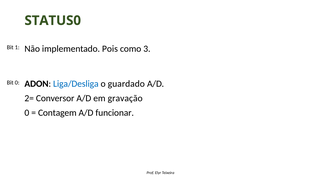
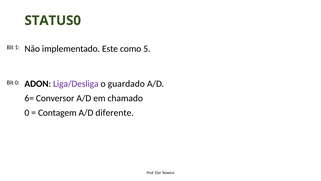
Pois: Pois -> Este
3: 3 -> 5
Liga/Desliga colour: blue -> purple
2=: 2= -> 6=
gravação: gravação -> chamado
funcionar: funcionar -> diferente
